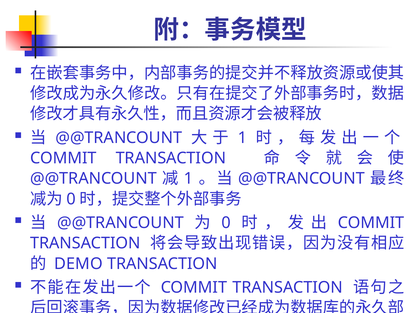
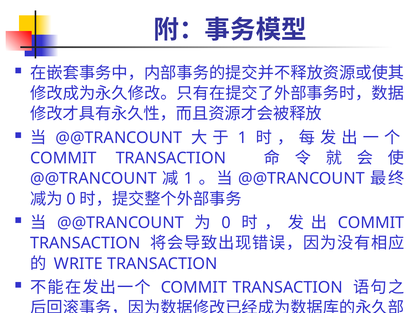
DEMO: DEMO -> WRITE
